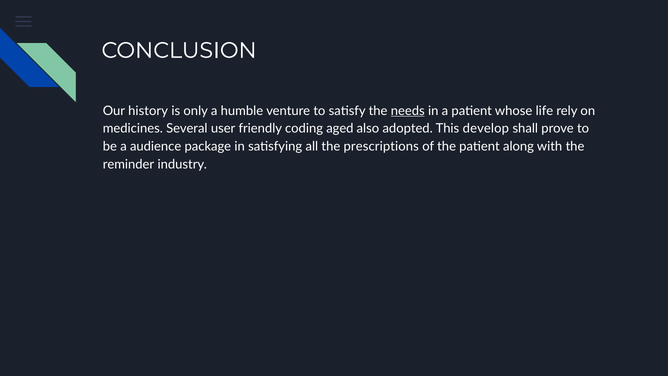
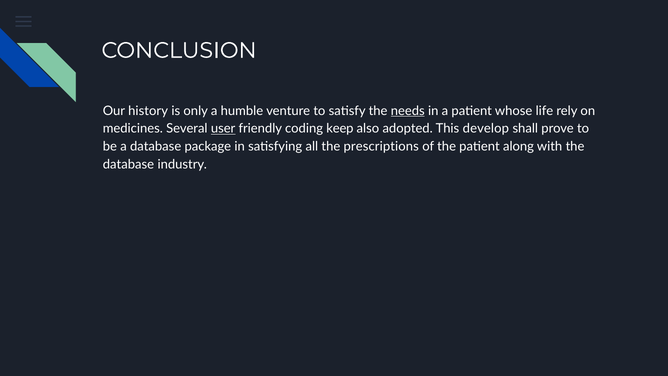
user underline: none -> present
aged: aged -> keep
a audience: audience -> database
reminder at (128, 164): reminder -> database
